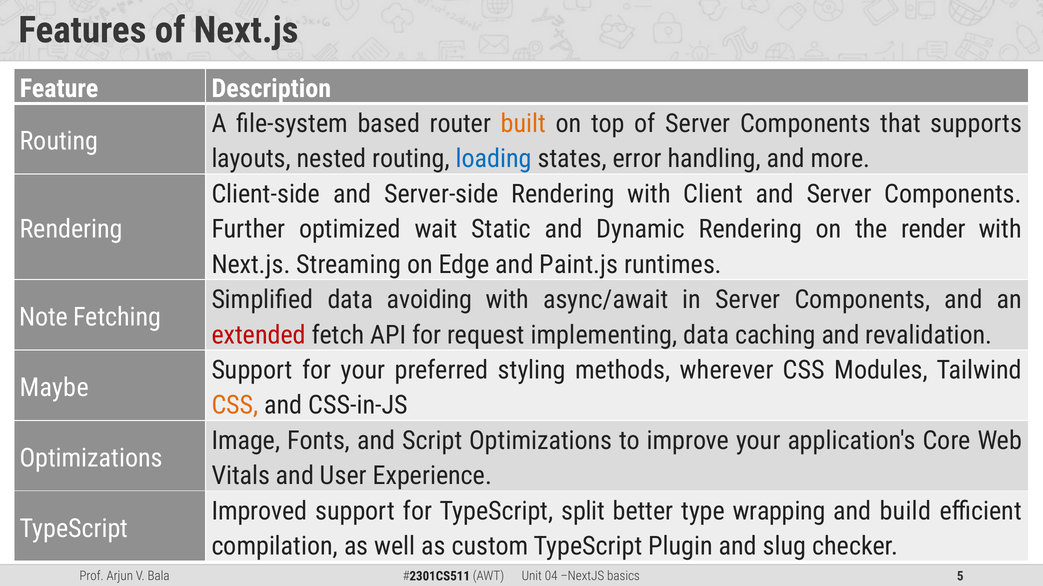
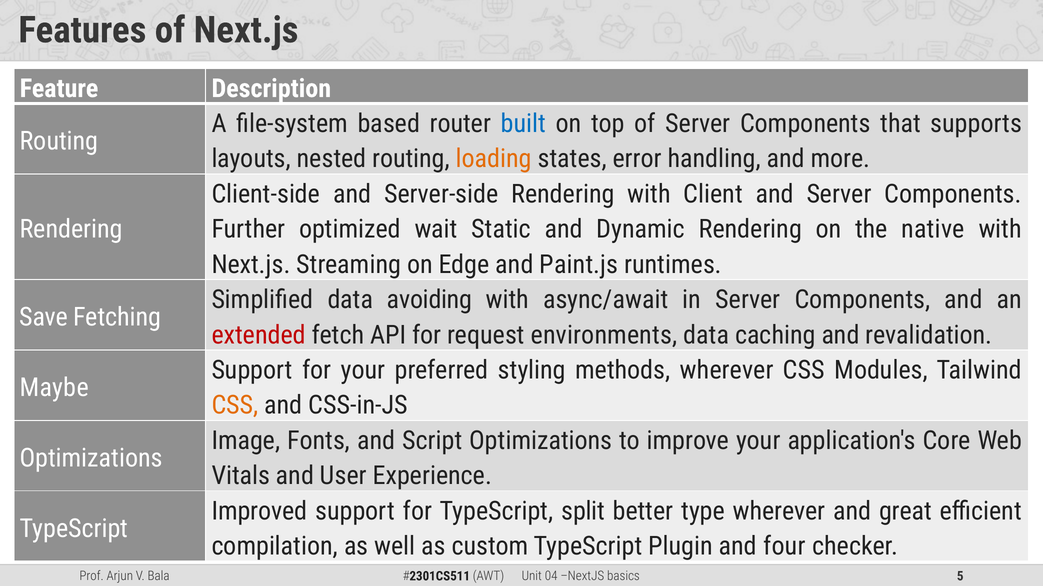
built colour: orange -> blue
loading colour: blue -> orange
render: render -> native
Note: Note -> Save
implementing: implementing -> environments
type wrapping: wrapping -> wherever
build: build -> great
slug: slug -> four
